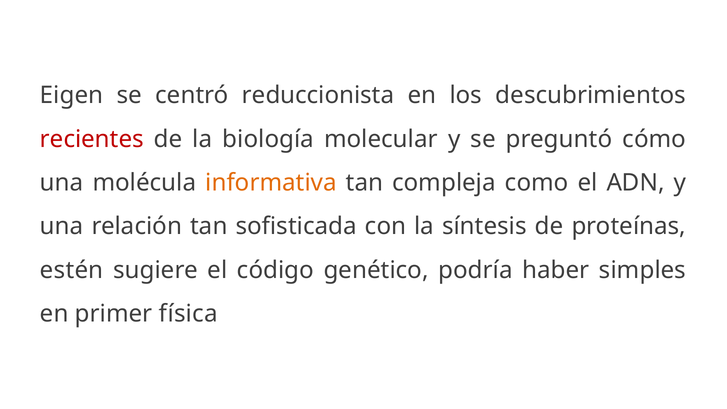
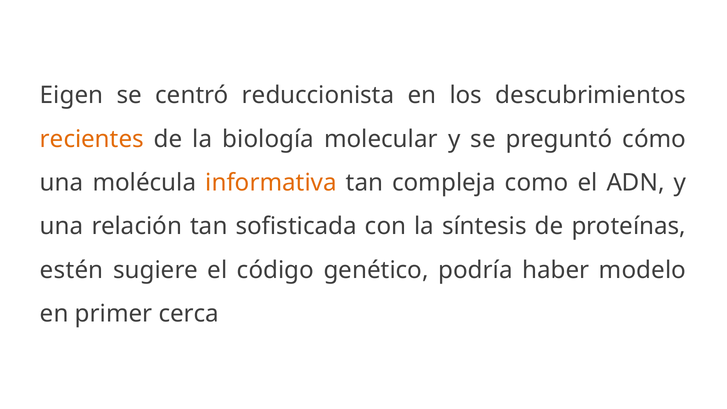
recientes colour: red -> orange
simples: simples -> modelo
física: física -> cerca
